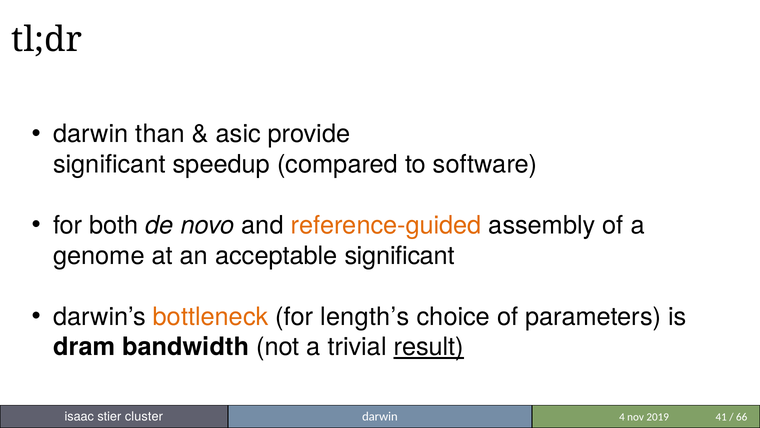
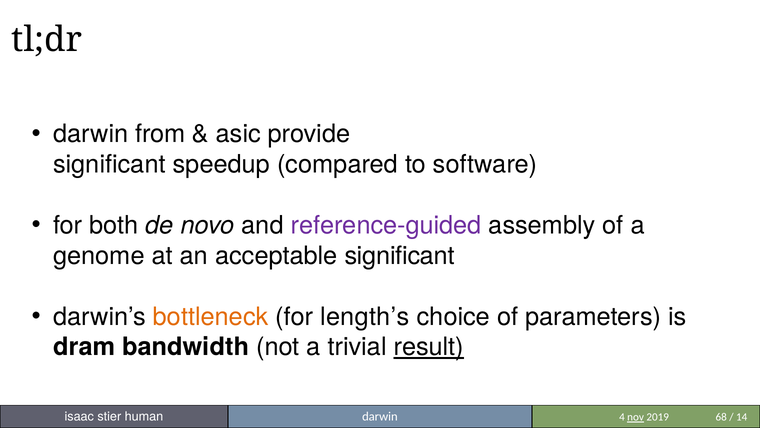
than: than -> from
reference-guided colour: orange -> purple
cluster: cluster -> human
nov underline: none -> present
41: 41 -> 68
66: 66 -> 14
